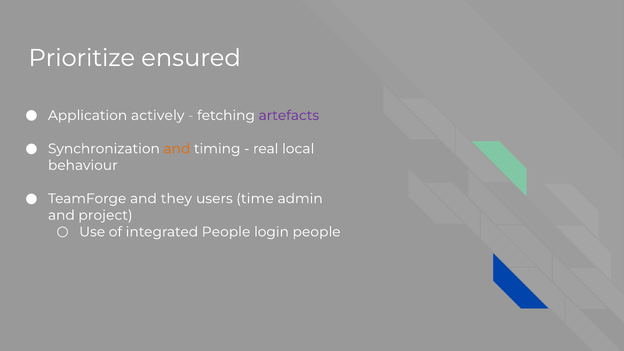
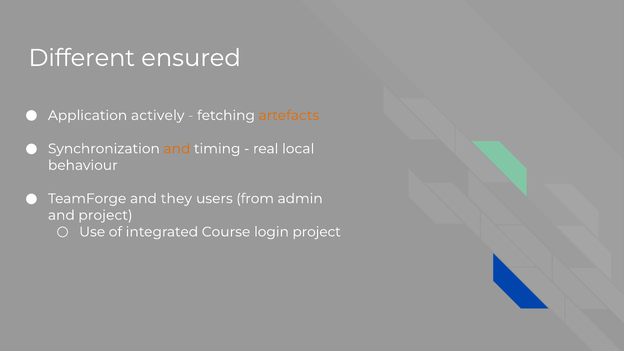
Prioritize: Prioritize -> Different
artefacts colour: purple -> orange
time: time -> from
integrated People: People -> Course
login people: people -> project
